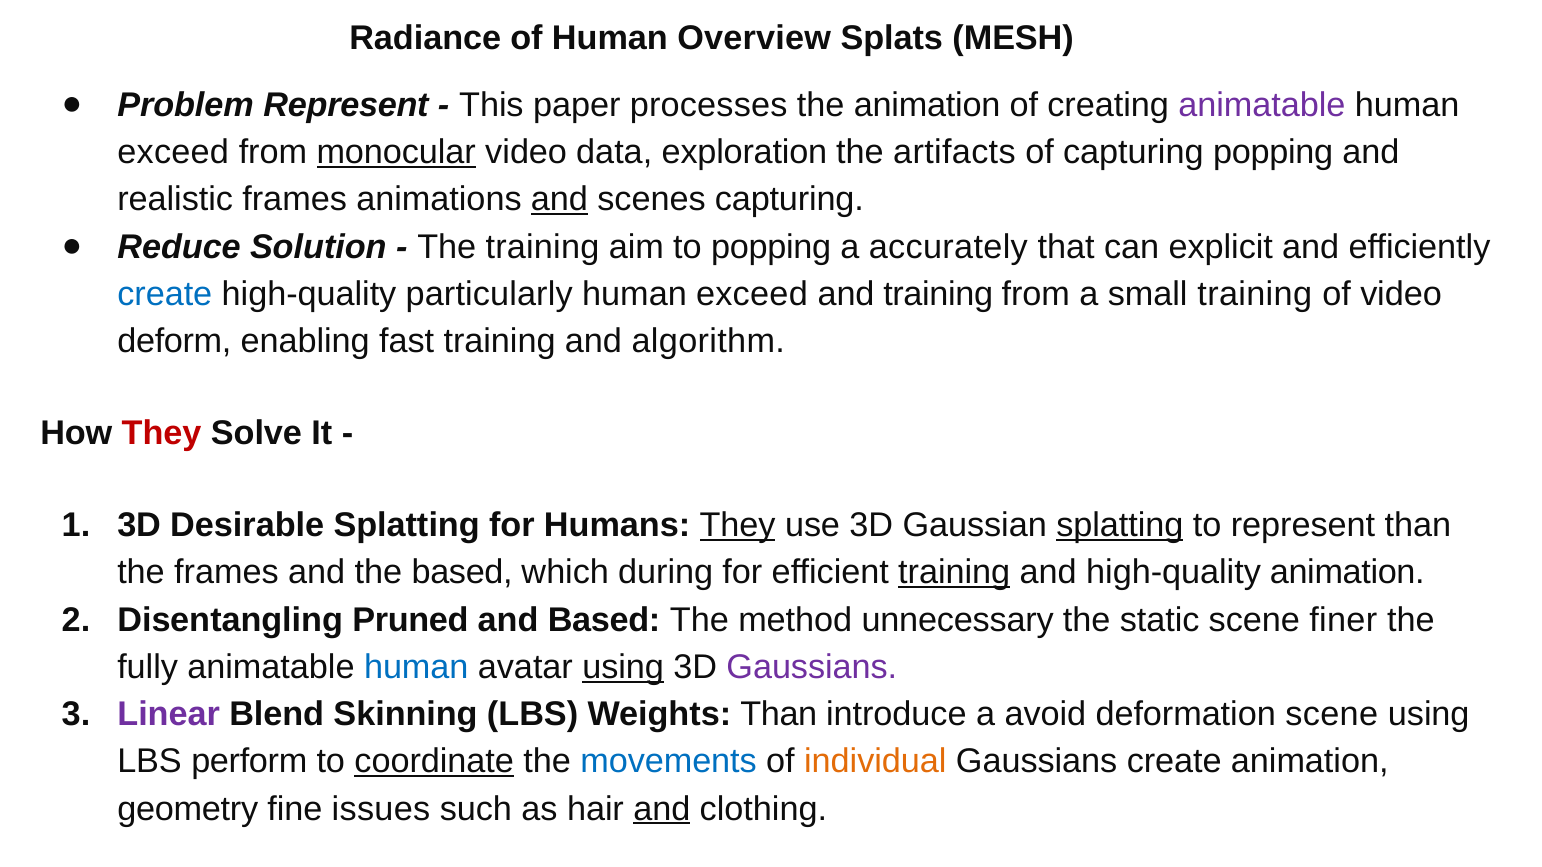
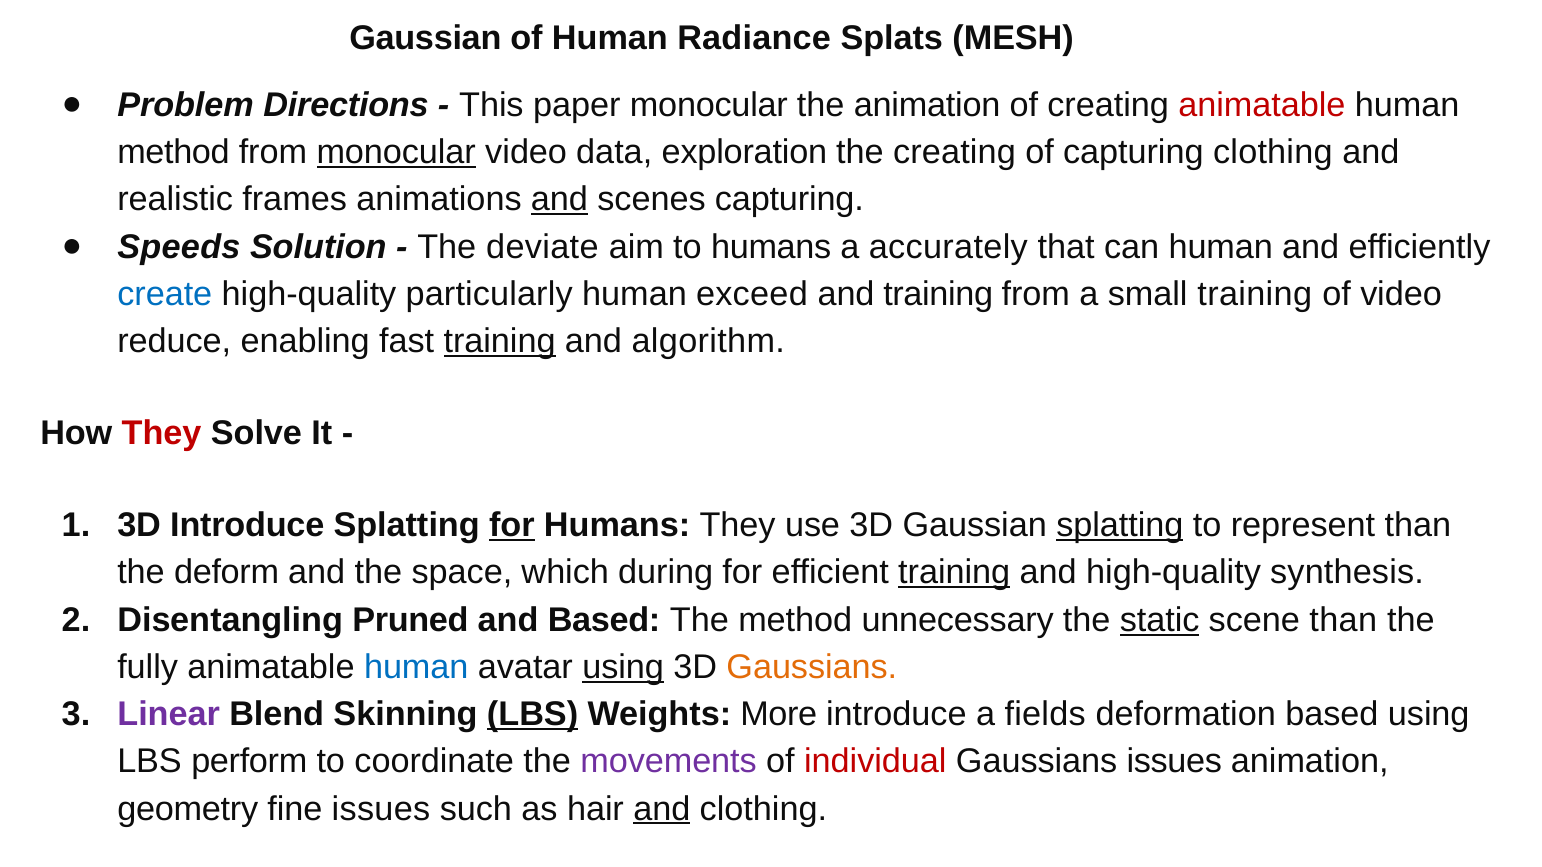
Radiance at (425, 38): Radiance -> Gaussian
Overview: Overview -> Radiance
Problem Represent: Represent -> Directions
paper processes: processes -> monocular
animatable at (1262, 105) colour: purple -> red
exceed at (173, 152): exceed -> method
the artifacts: artifacts -> creating
capturing popping: popping -> clothing
Reduce: Reduce -> Speeds
The training: training -> deviate
to popping: popping -> humans
can explicit: explicit -> human
deform: deform -> reduce
training at (500, 341) underline: none -> present
3D Desirable: Desirable -> Introduce
for at (512, 526) underline: none -> present
They at (738, 526) underline: present -> none
the frames: frames -> deform
the based: based -> space
high-quality animation: animation -> synthesis
static underline: none -> present
scene finer: finer -> than
Gaussians at (812, 667) colour: purple -> orange
LBS at (533, 715) underline: none -> present
Weights Than: Than -> More
avoid: avoid -> fields
deformation scene: scene -> based
coordinate underline: present -> none
movements colour: blue -> purple
individual colour: orange -> red
Gaussians create: create -> issues
